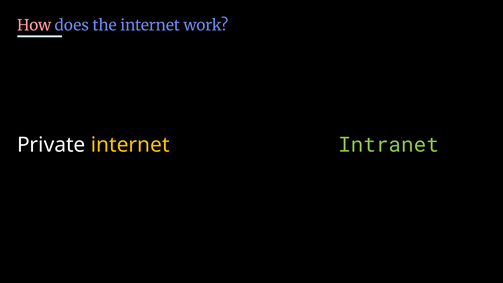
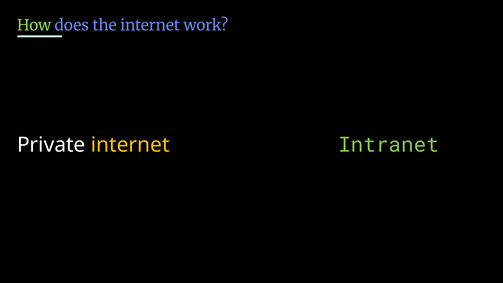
How colour: pink -> light green
